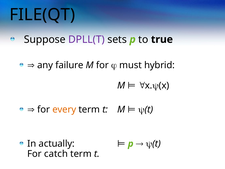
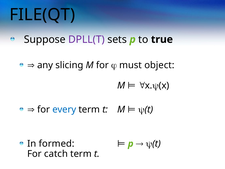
failure: failure -> slicing
hybrid: hybrid -> object
every colour: orange -> blue
actually: actually -> formed
